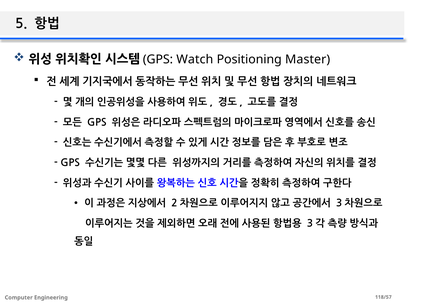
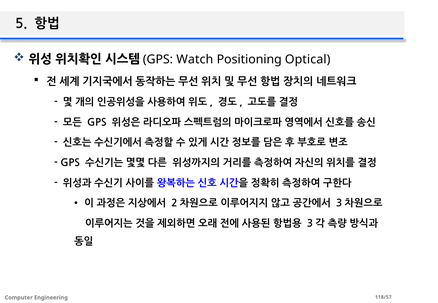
Master: Master -> Optical
